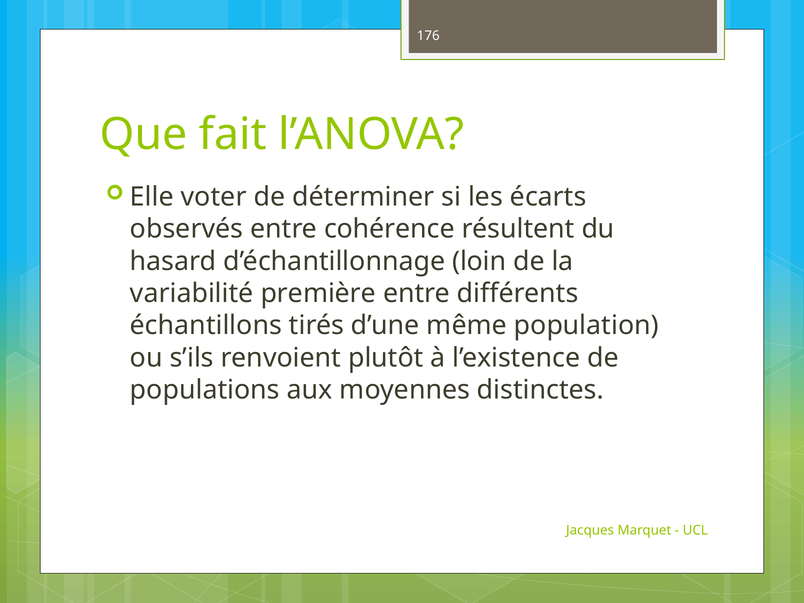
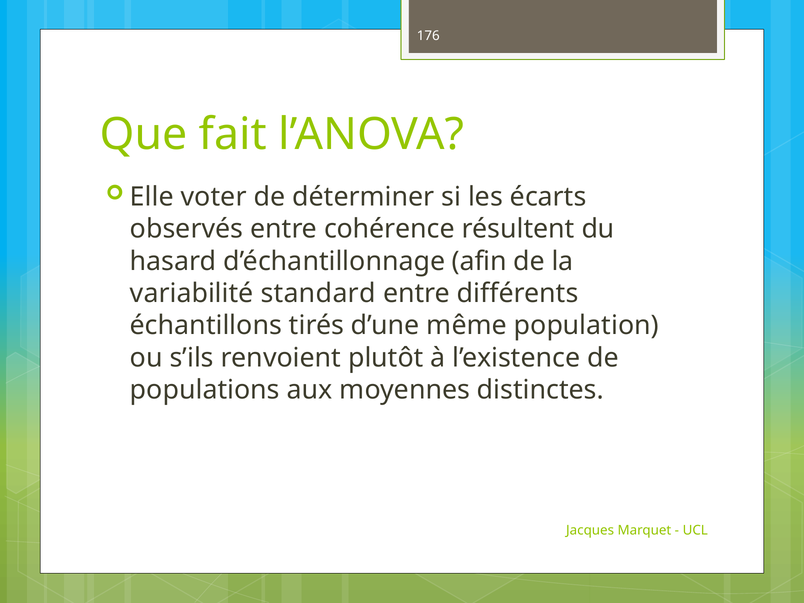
loin: loin -> afin
première: première -> standard
